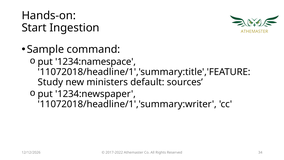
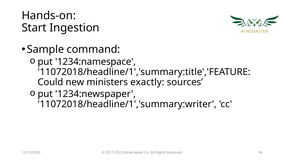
Study: Study -> Could
default: default -> exactly
